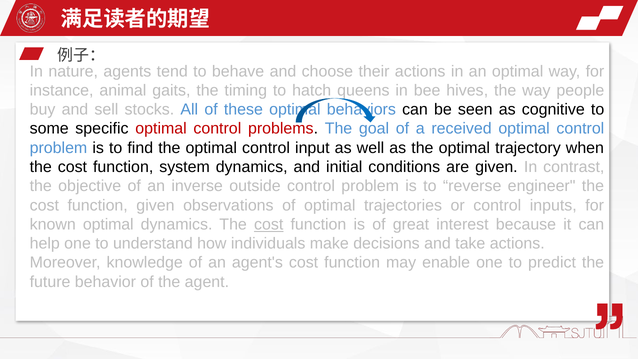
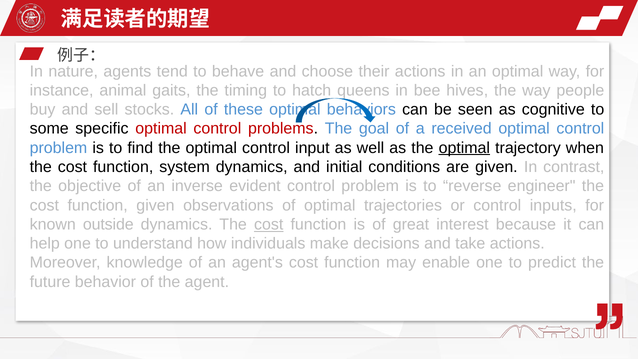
optimal at (464, 148) underline: none -> present
outside: outside -> evident
known optimal: optimal -> outside
